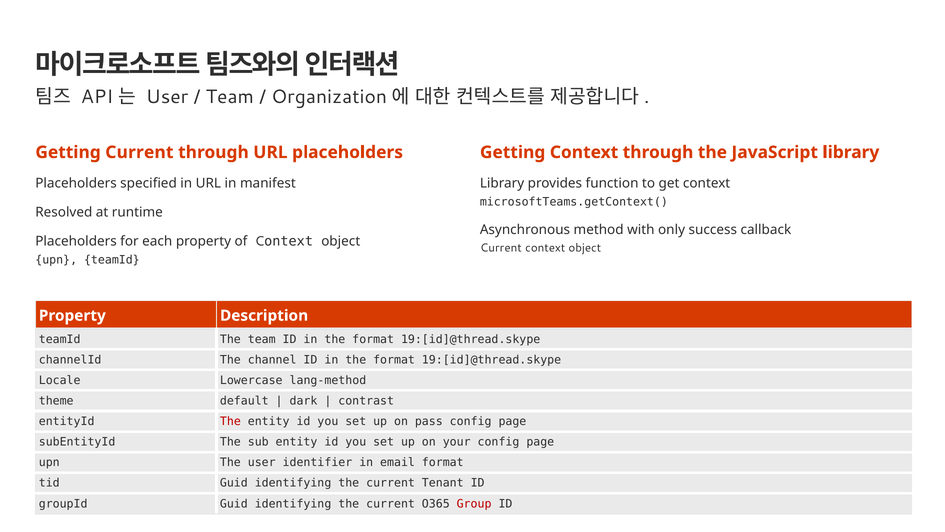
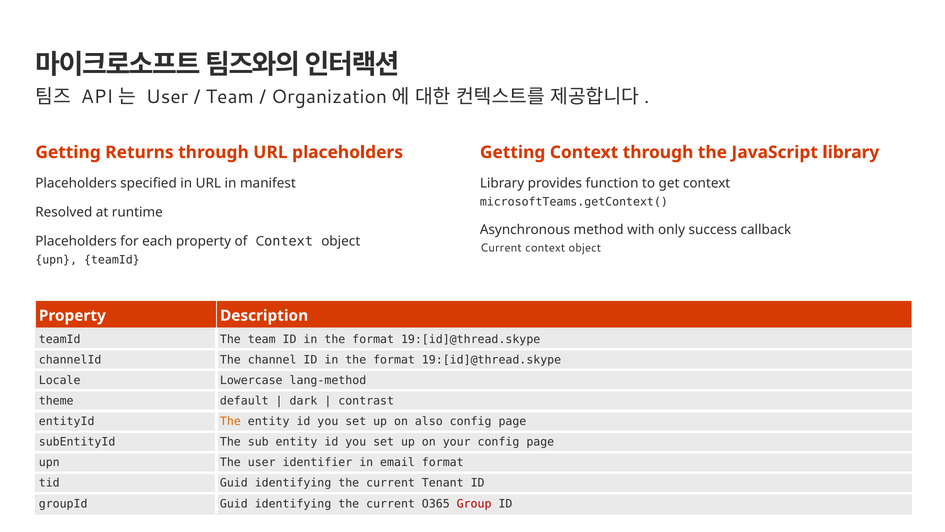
Getting Current: Current -> Returns
The at (230, 421) colour: red -> orange
pass: pass -> also
